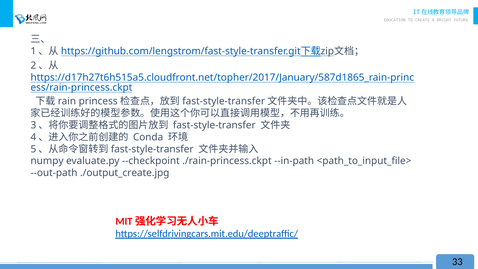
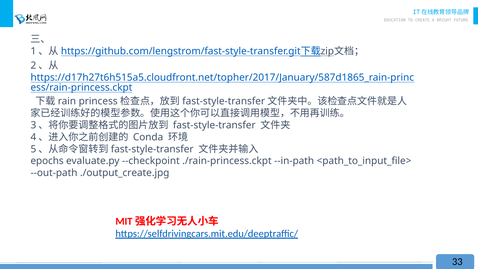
numpy: numpy -> epochs
